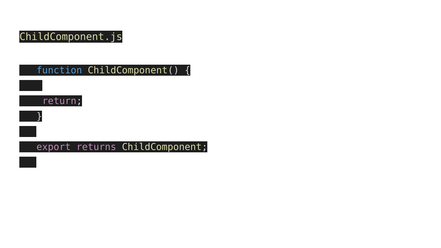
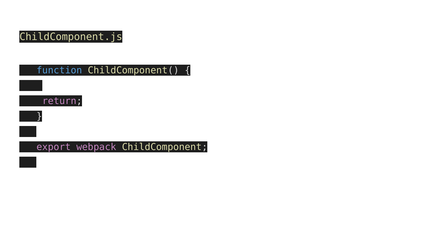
returns: returns -> webpack
